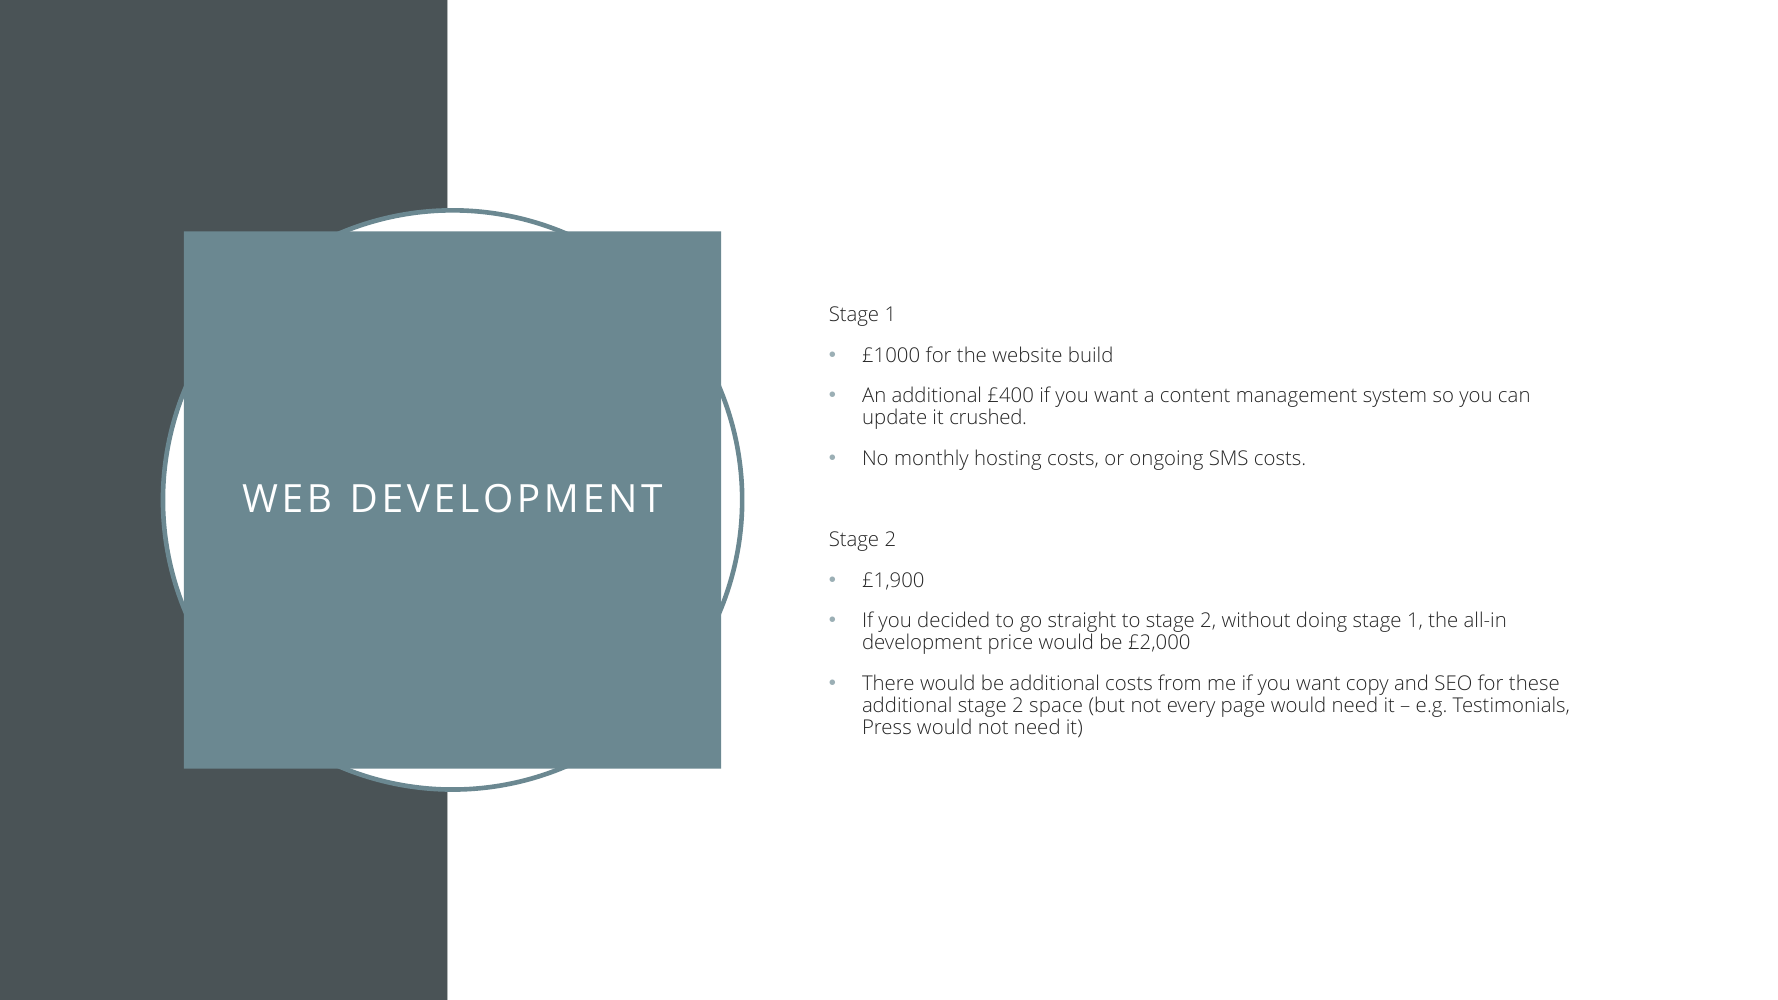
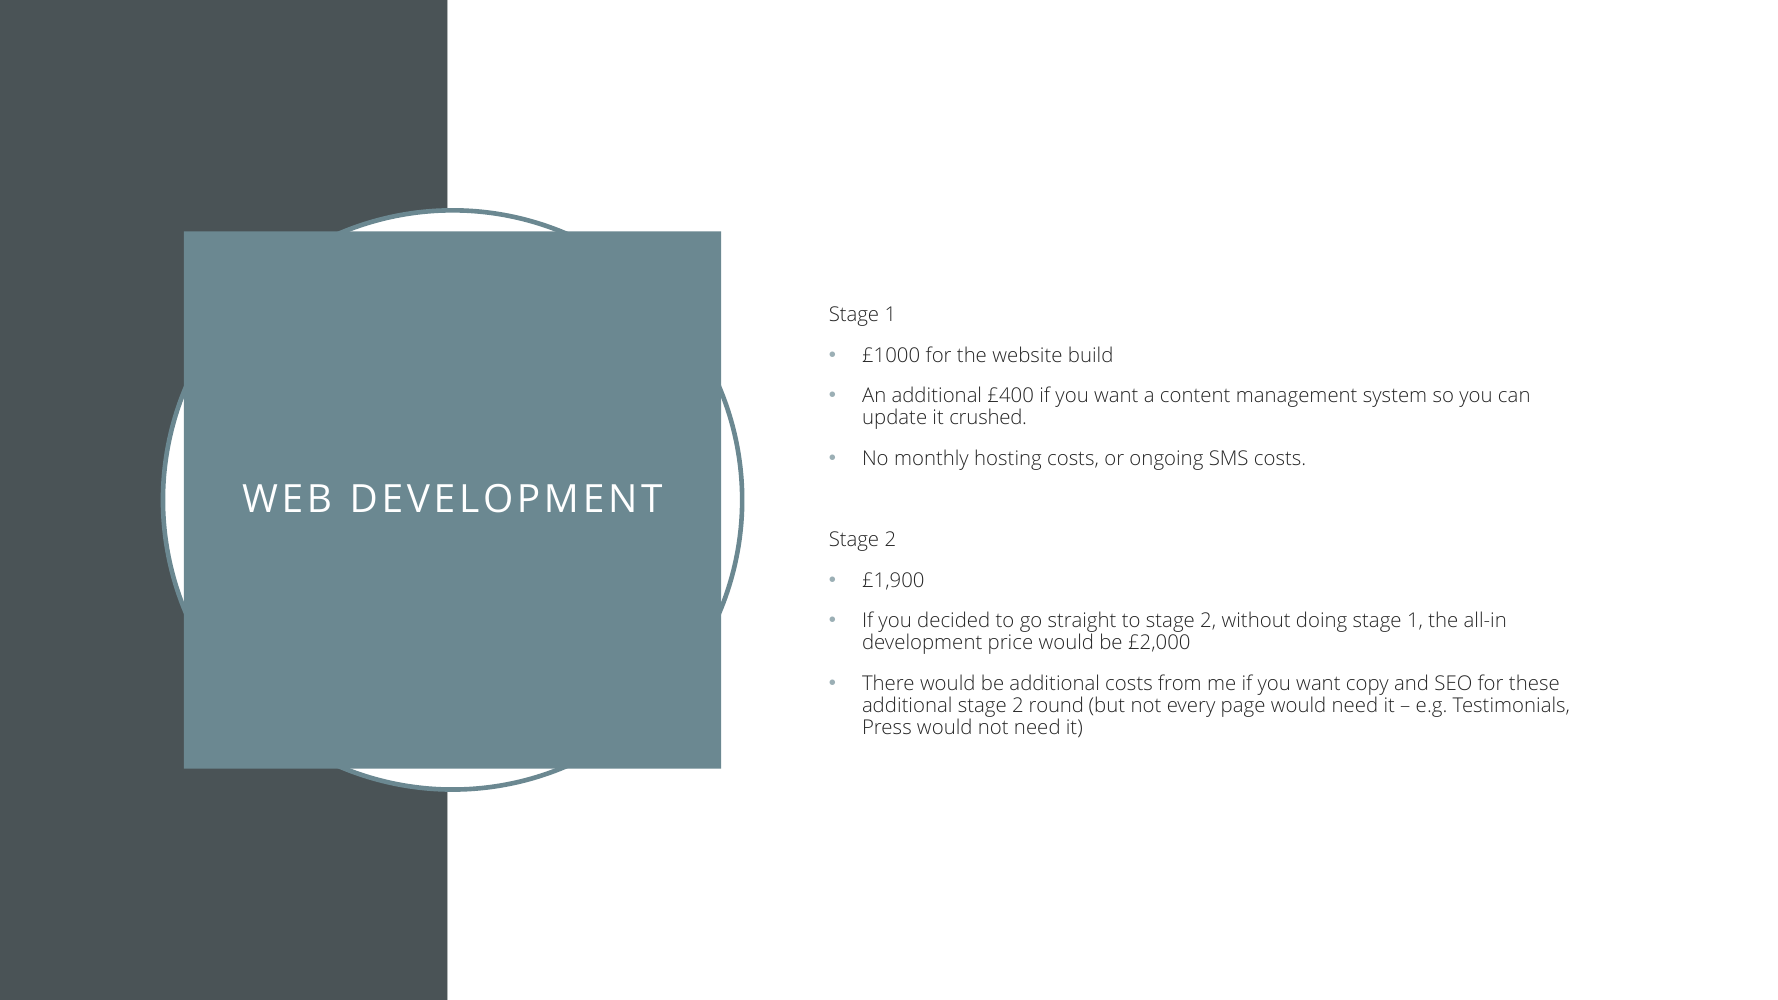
space: space -> round
